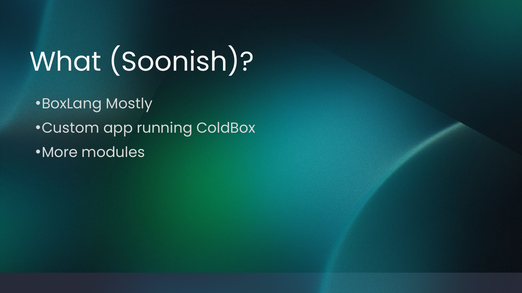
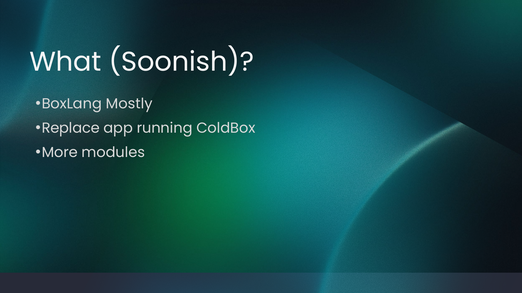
Custom: Custom -> Replace
